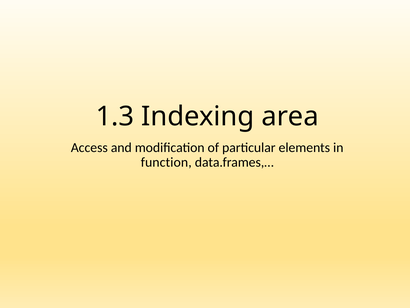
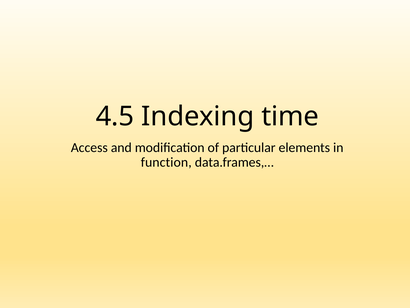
1.3: 1.3 -> 4.5
area: area -> time
